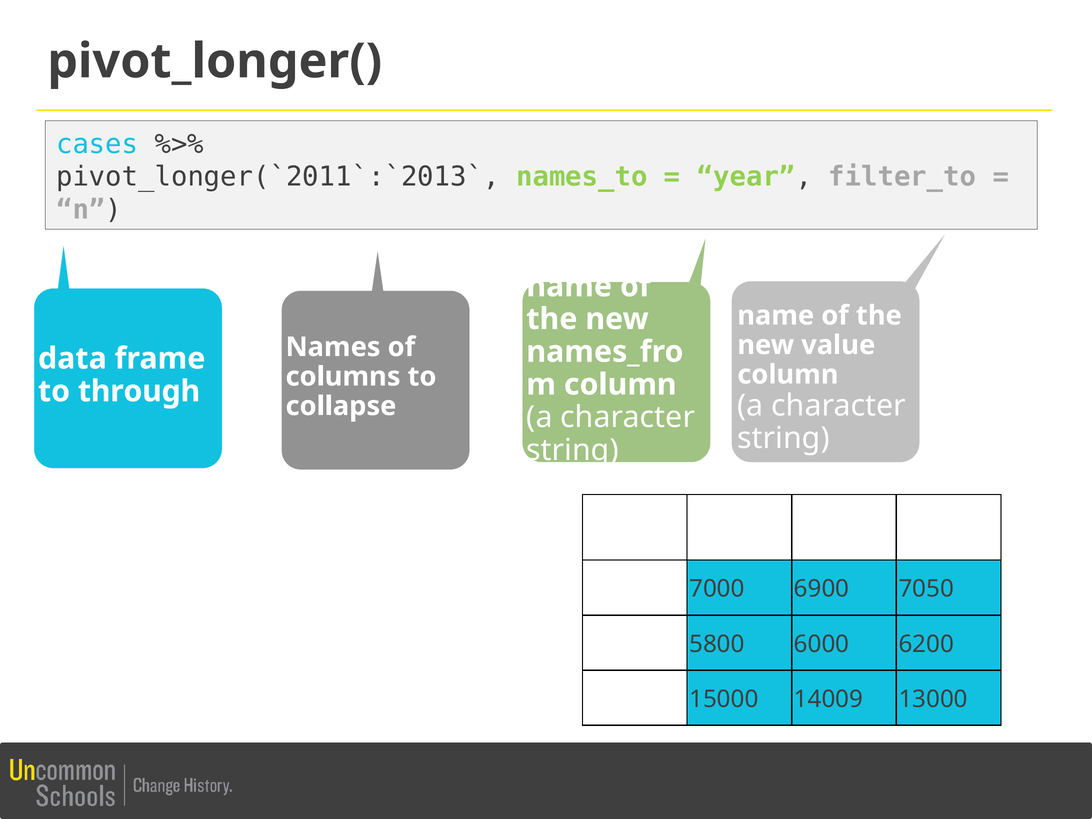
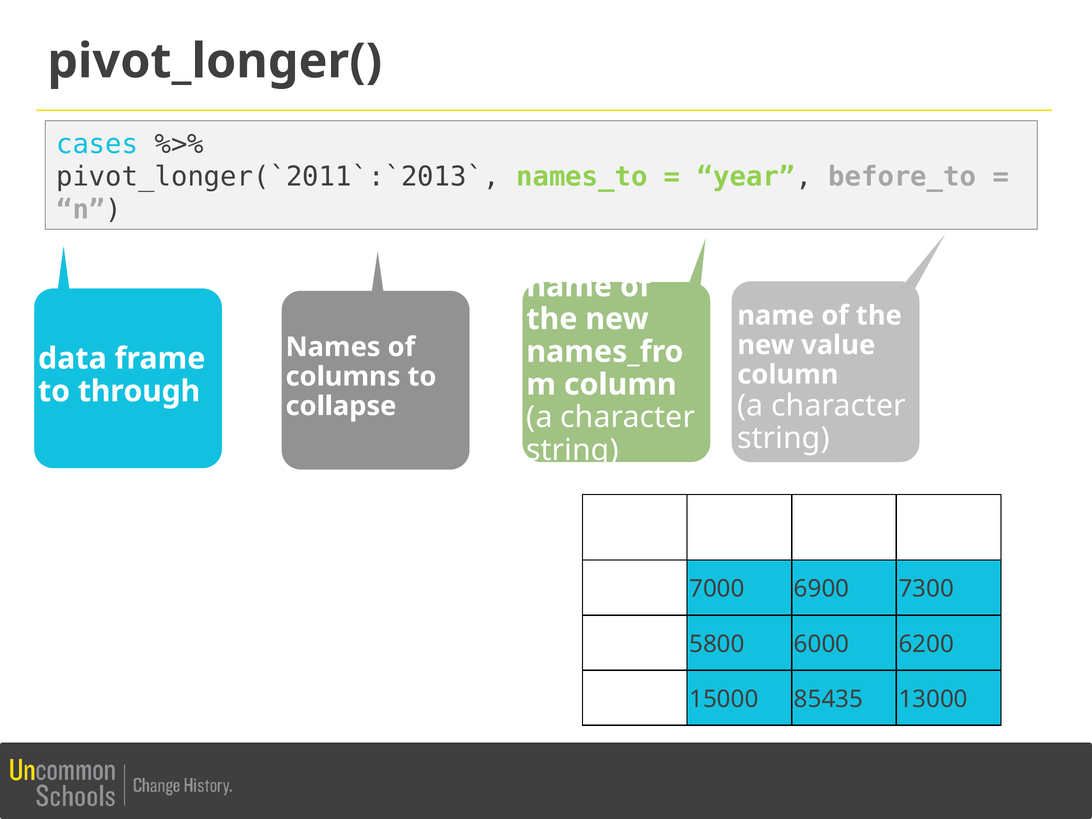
filter_to: filter_to -> before_to
7050: 7050 -> 7300
14009: 14009 -> 85435
